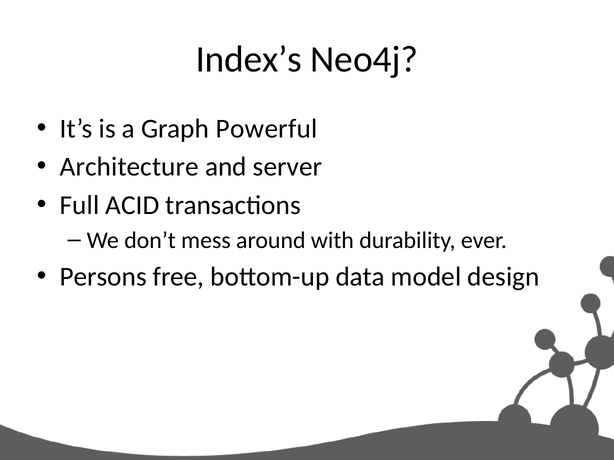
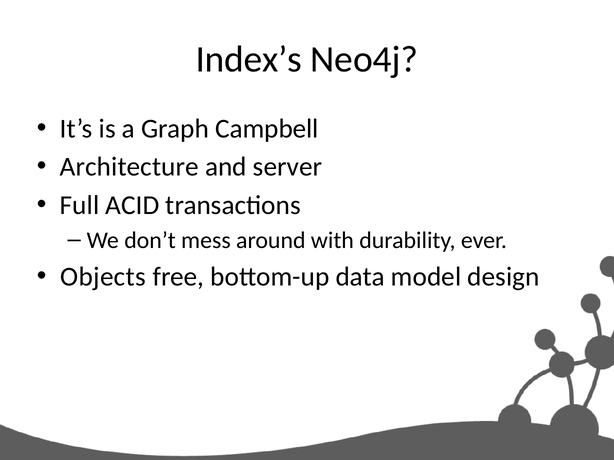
Powerful: Powerful -> Campbell
Persons: Persons -> Objects
